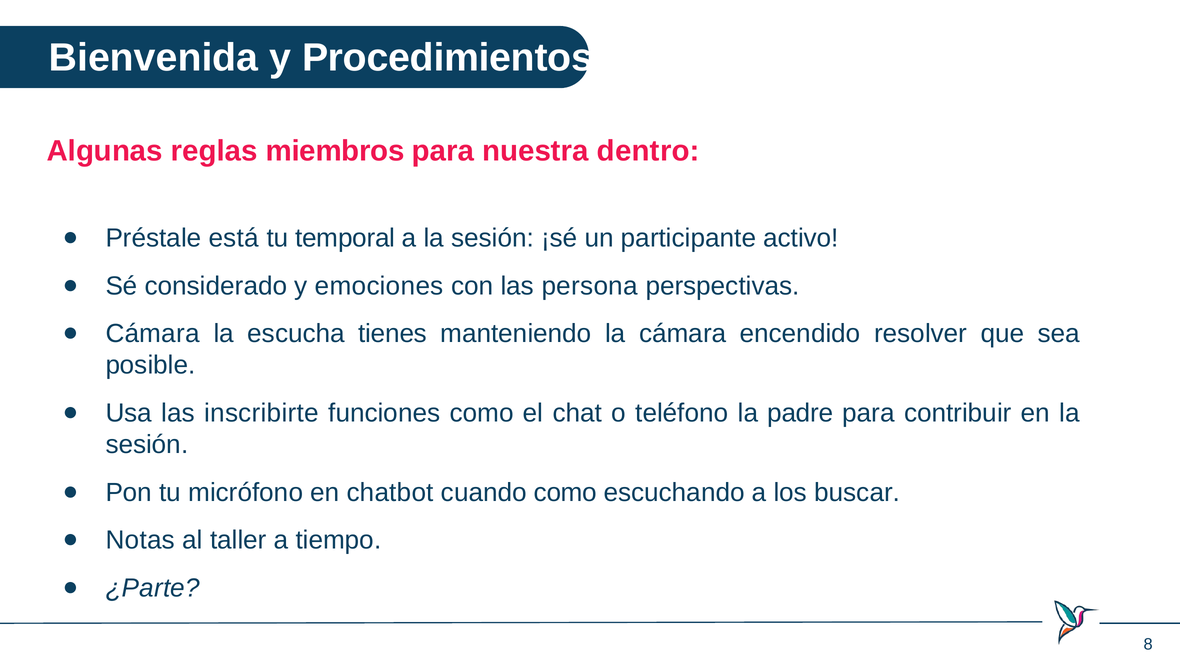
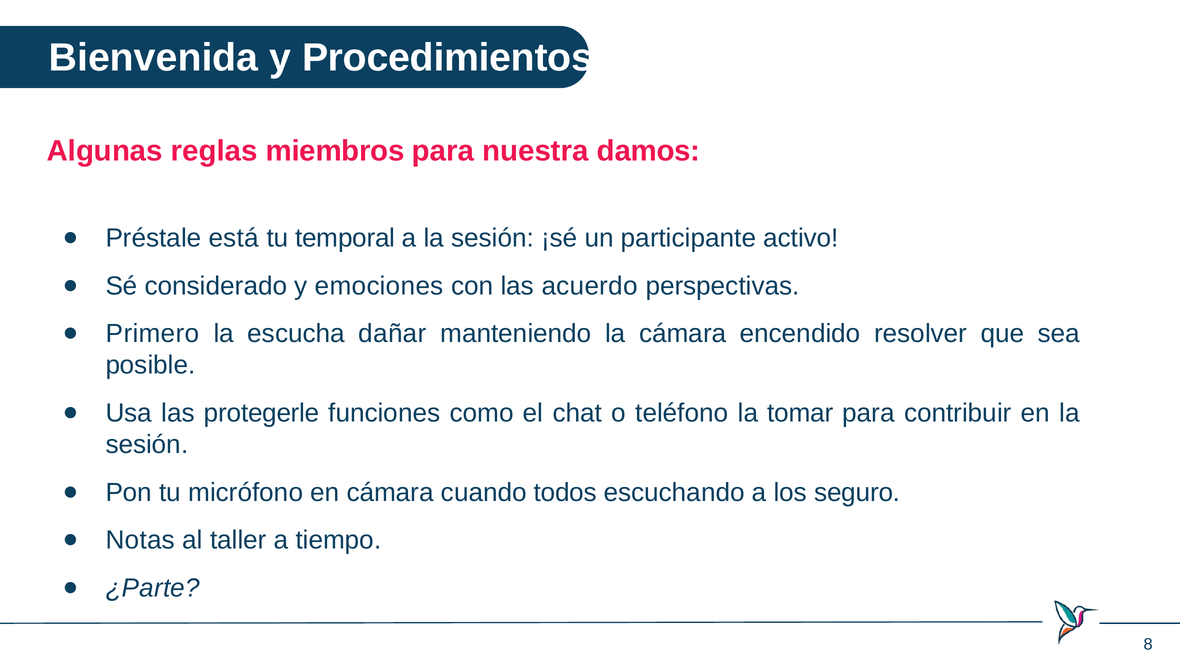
dentro: dentro -> damos
persona: persona -> acuerdo
Cámara at (153, 334): Cámara -> Primero
tienes: tienes -> dañar
inscribirte: inscribirte -> protegerle
padre: padre -> tomar
en chatbot: chatbot -> cámara
cuando como: como -> todos
buscar: buscar -> seguro
